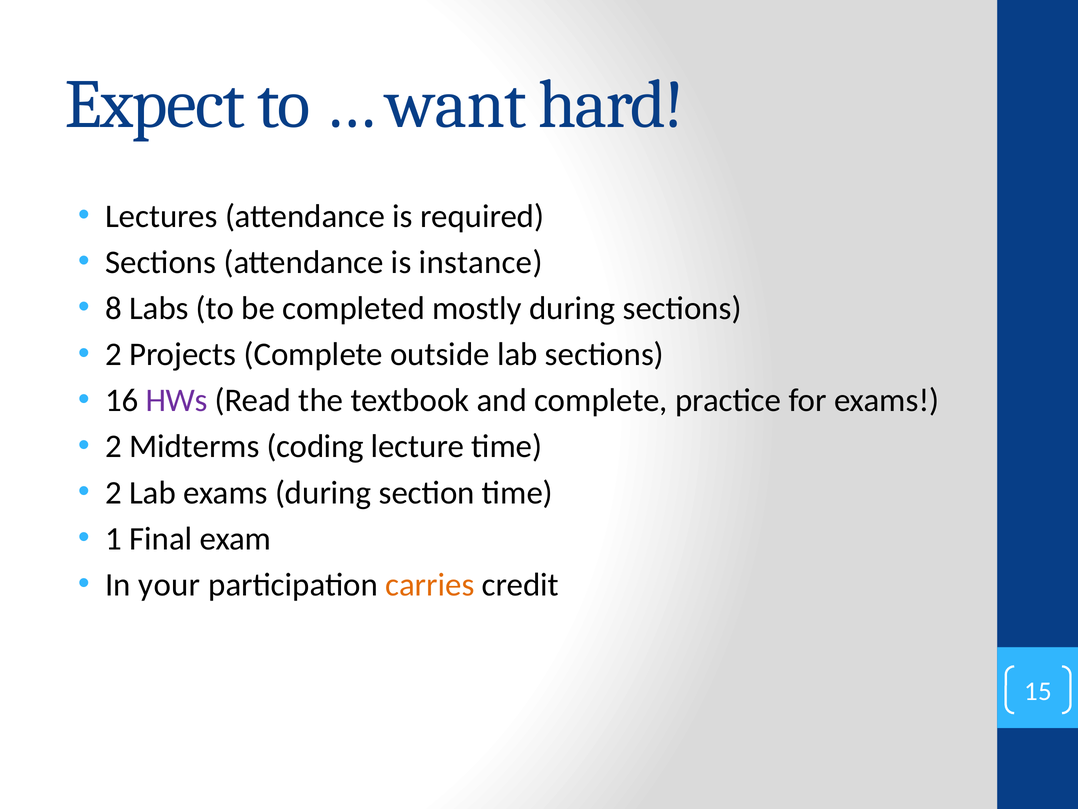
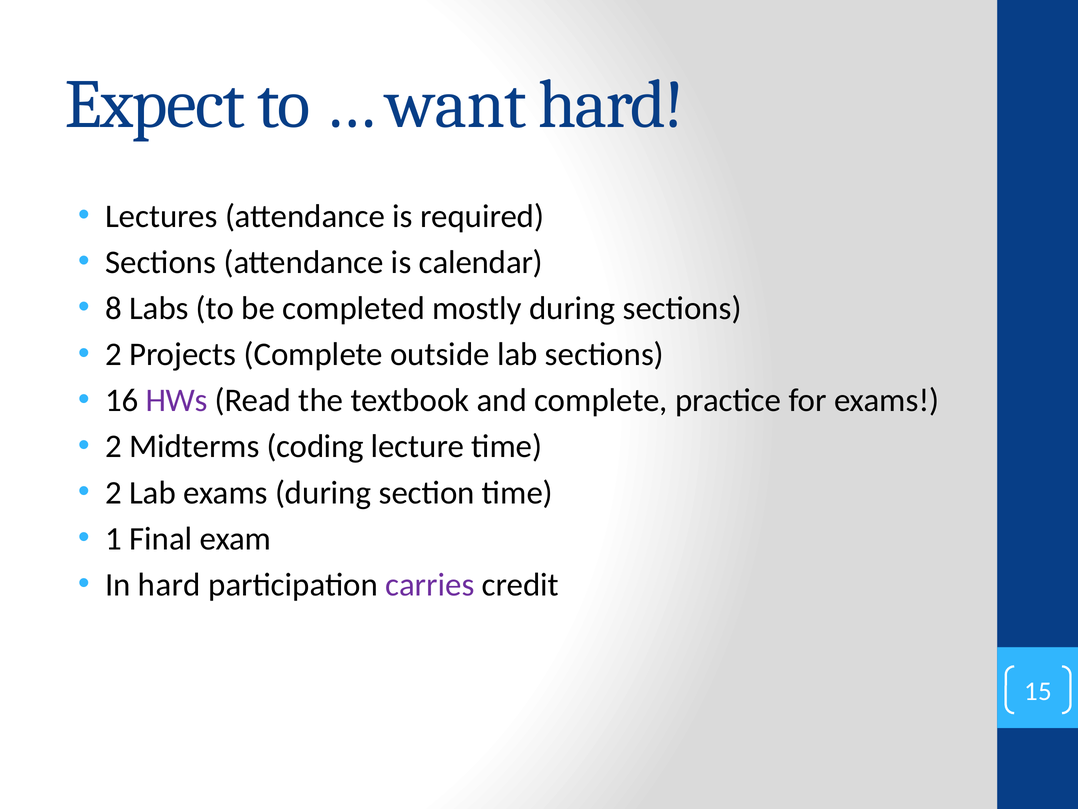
instance: instance -> calendar
In your: your -> hard
carries colour: orange -> purple
